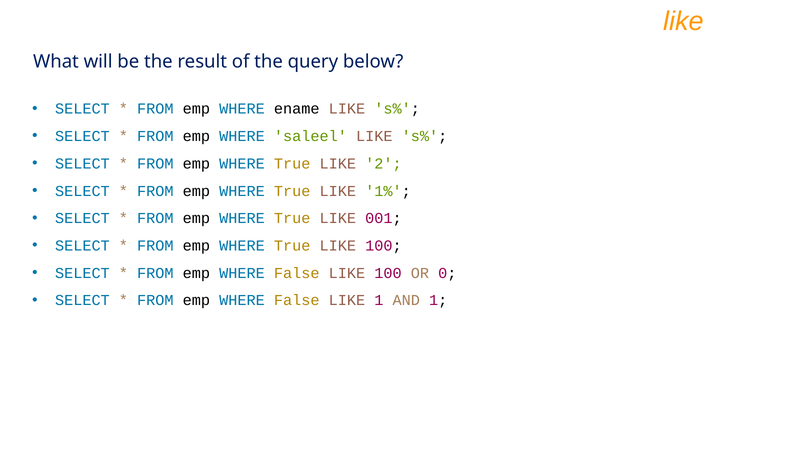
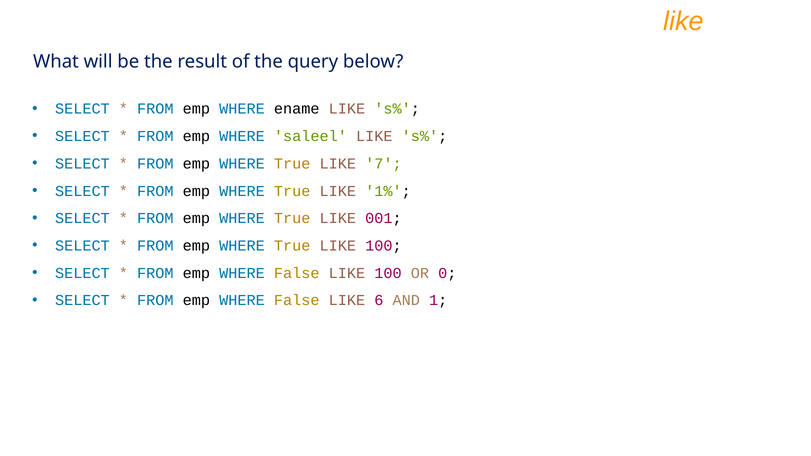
2: 2 -> 7
LIKE 1: 1 -> 6
